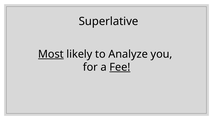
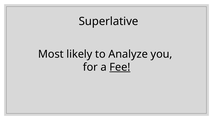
Most underline: present -> none
